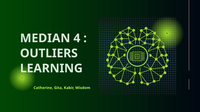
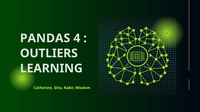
MEDIAN: MEDIAN -> PANDAS
